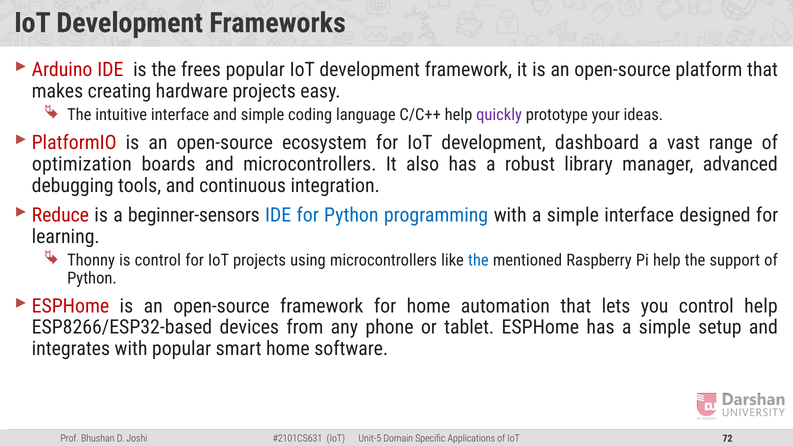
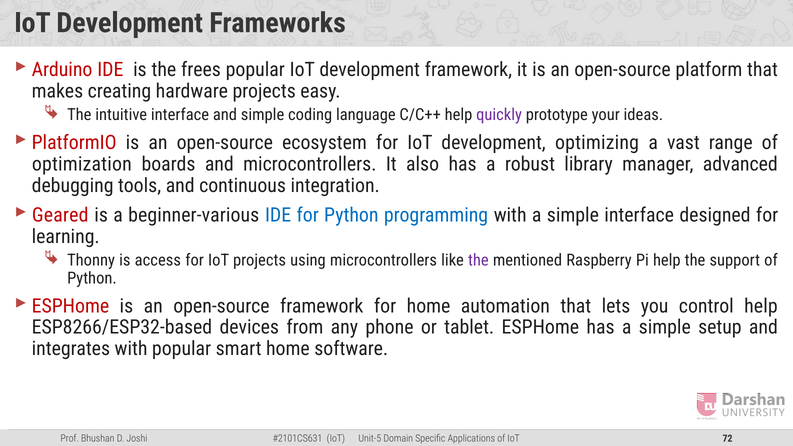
dashboard: dashboard -> optimizing
Reduce: Reduce -> Geared
beginner-sensors: beginner-sensors -> beginner-various
is control: control -> access
the at (478, 260) colour: blue -> purple
